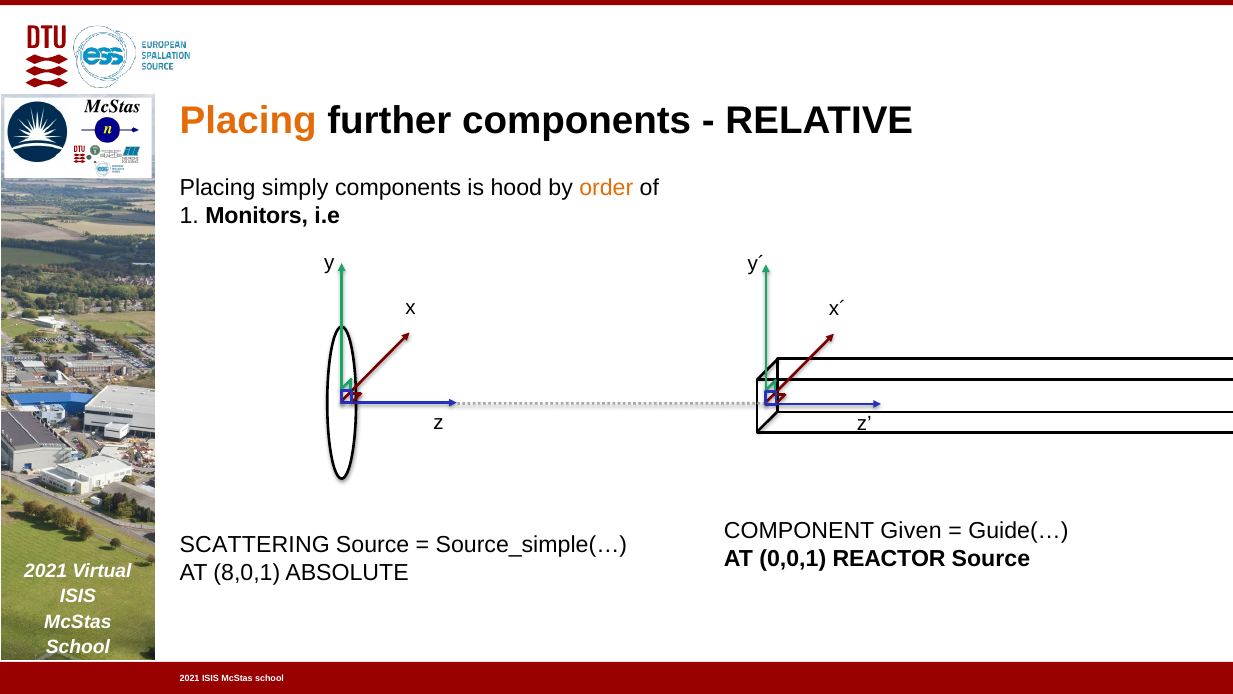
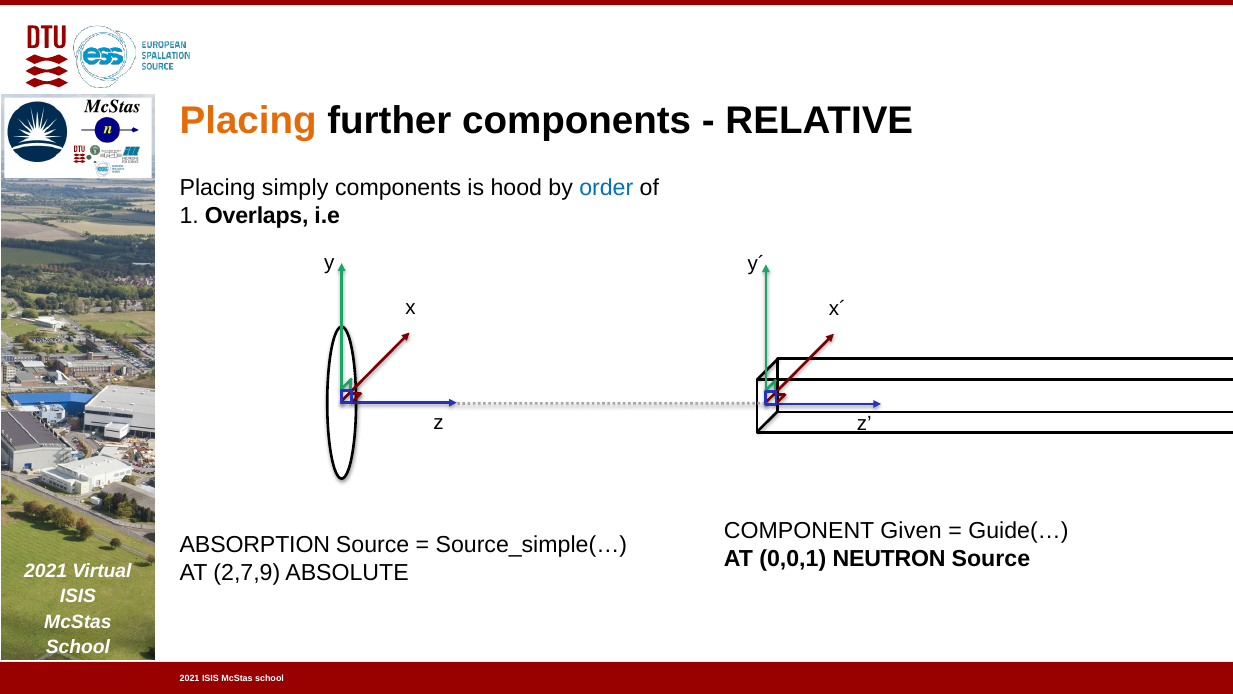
order colour: orange -> blue
Monitors: Monitors -> Overlaps
SCATTERING: SCATTERING -> ABSORPTION
REACTOR: REACTOR -> NEUTRON
8,0,1: 8,0,1 -> 2,7,9
